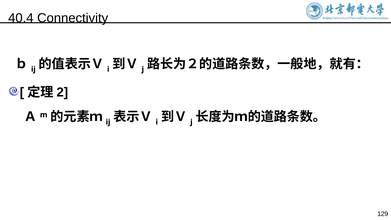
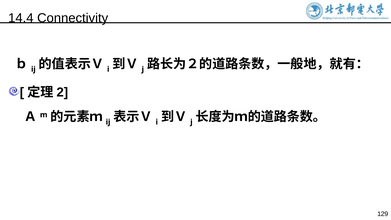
40.4: 40.4 -> 14.4
